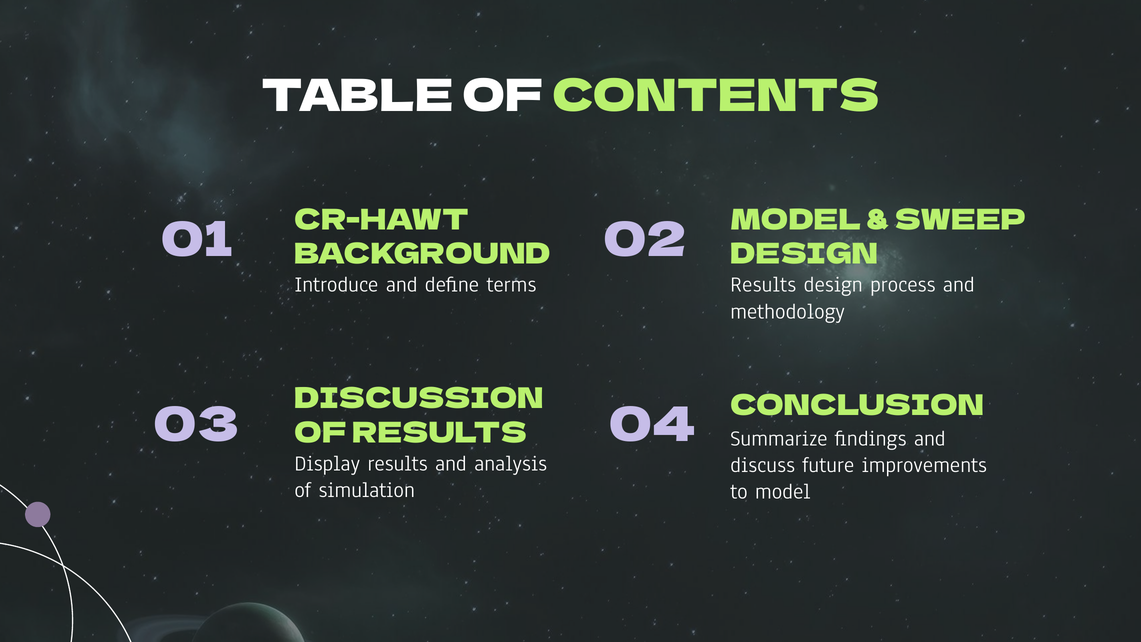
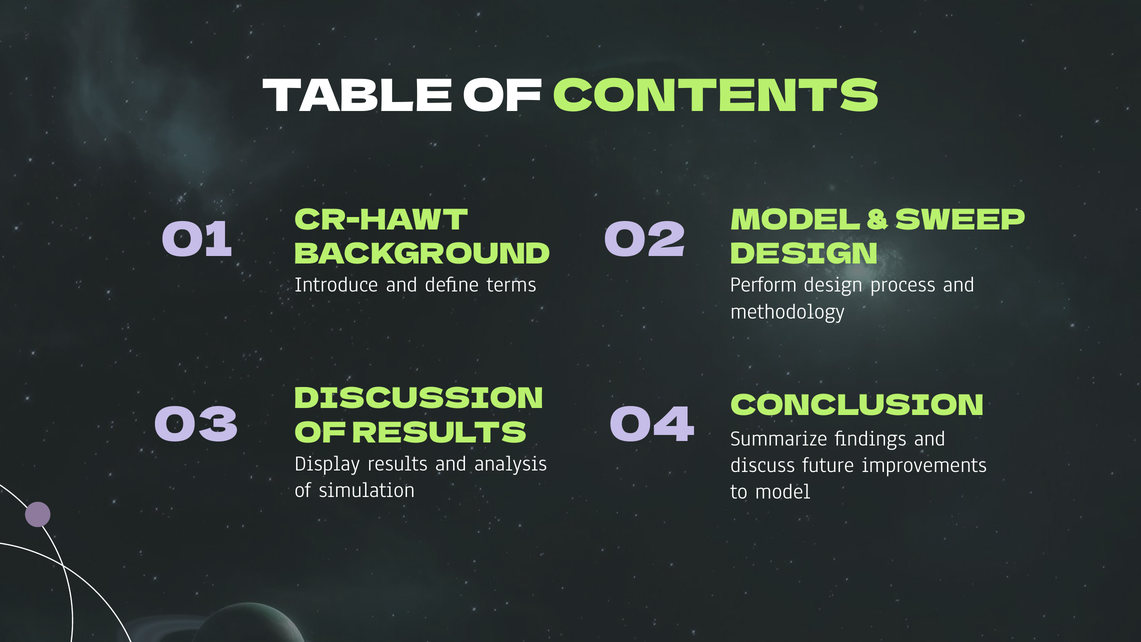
terms Results: Results -> Perform
